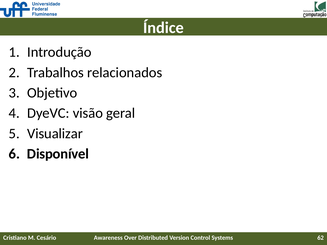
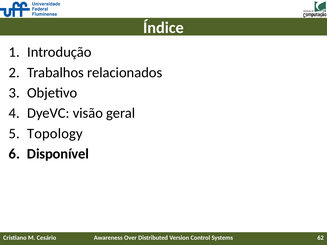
Visualizar: Visualizar -> Topology
